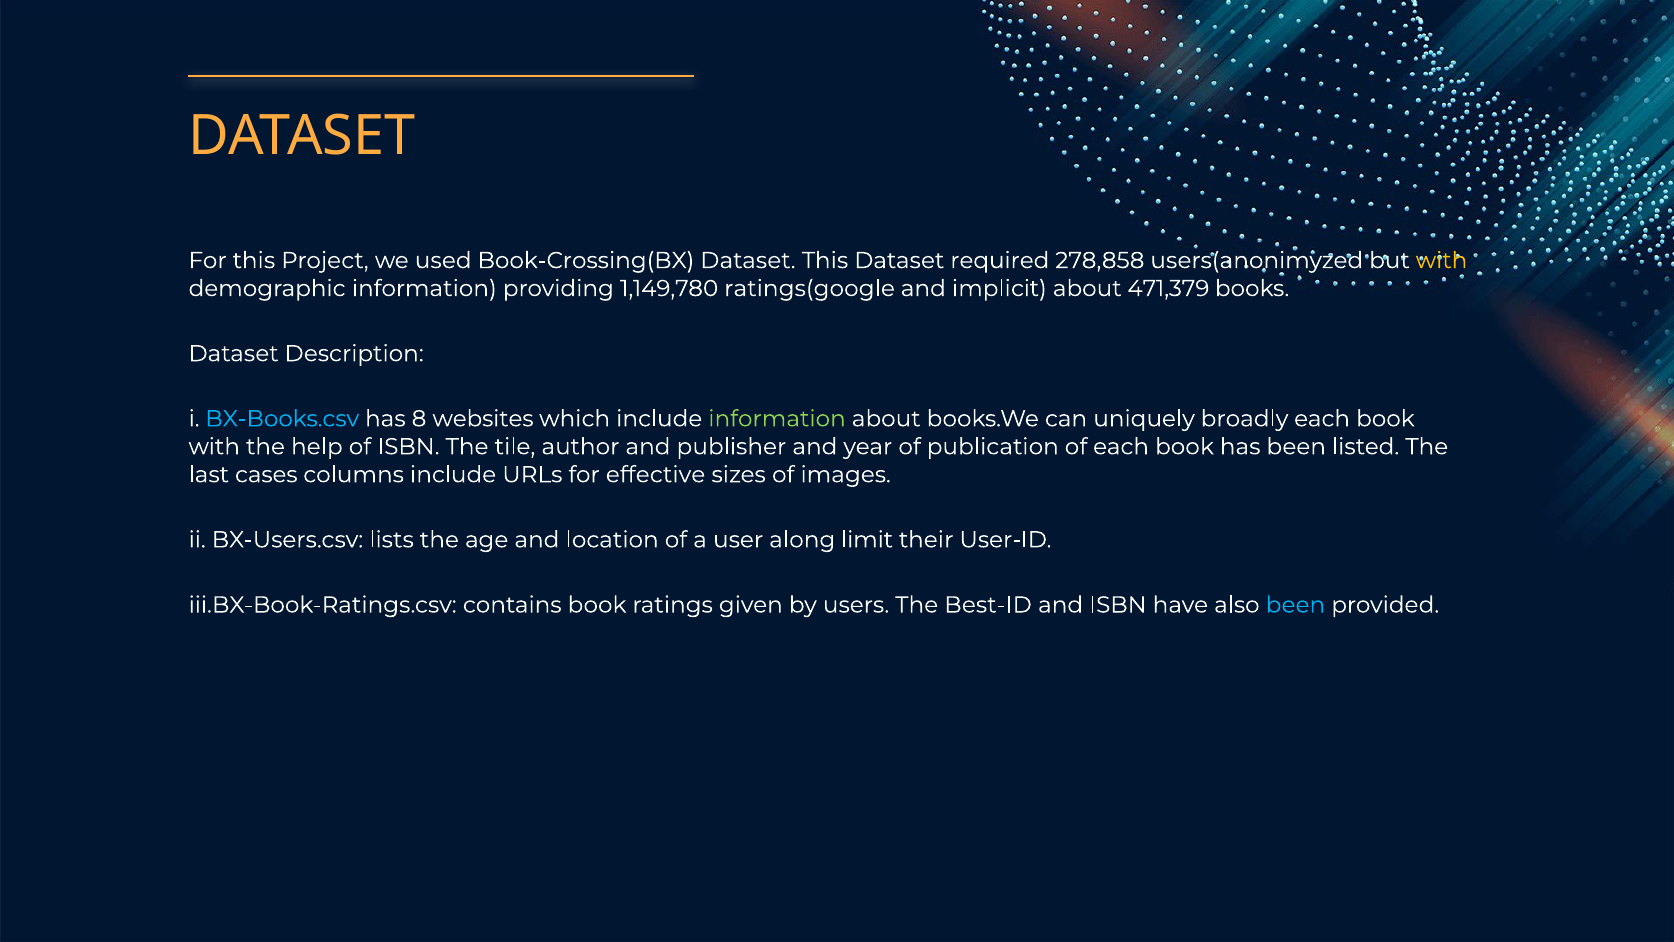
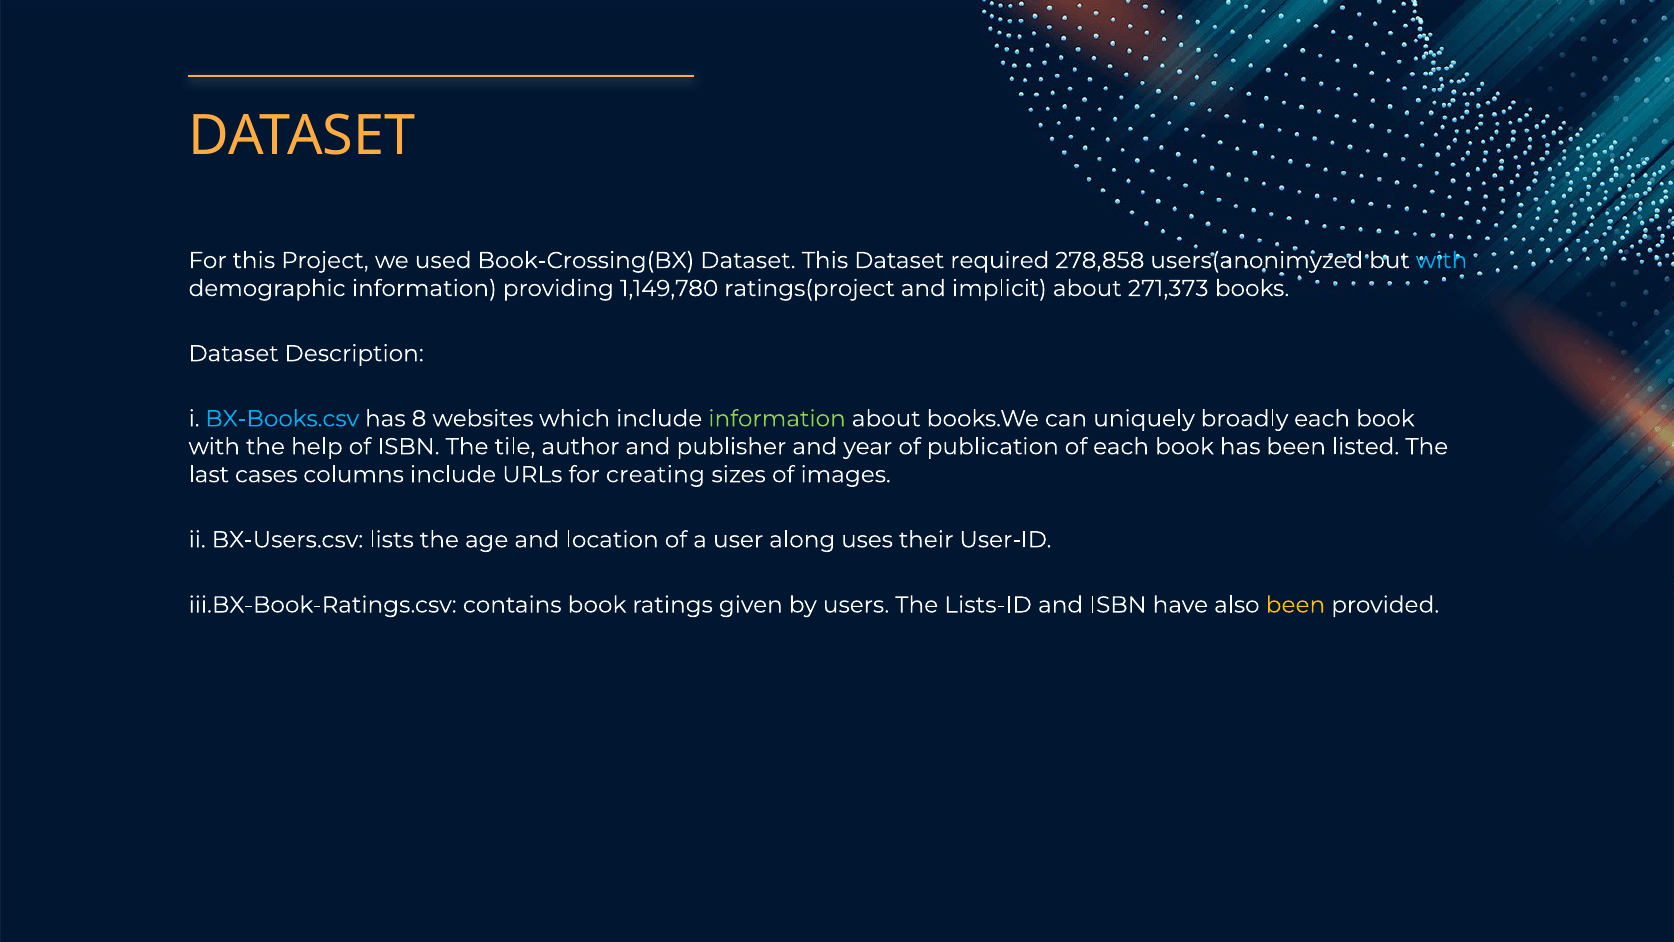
with at (1442, 260) colour: yellow -> light blue
ratings(google: ratings(google -> ratings(project
471,379: 471,379 -> 271,373
effective: effective -> creating
limit: limit -> uses
Best-ID: Best-ID -> Lists-ID
been at (1295, 605) colour: light blue -> yellow
